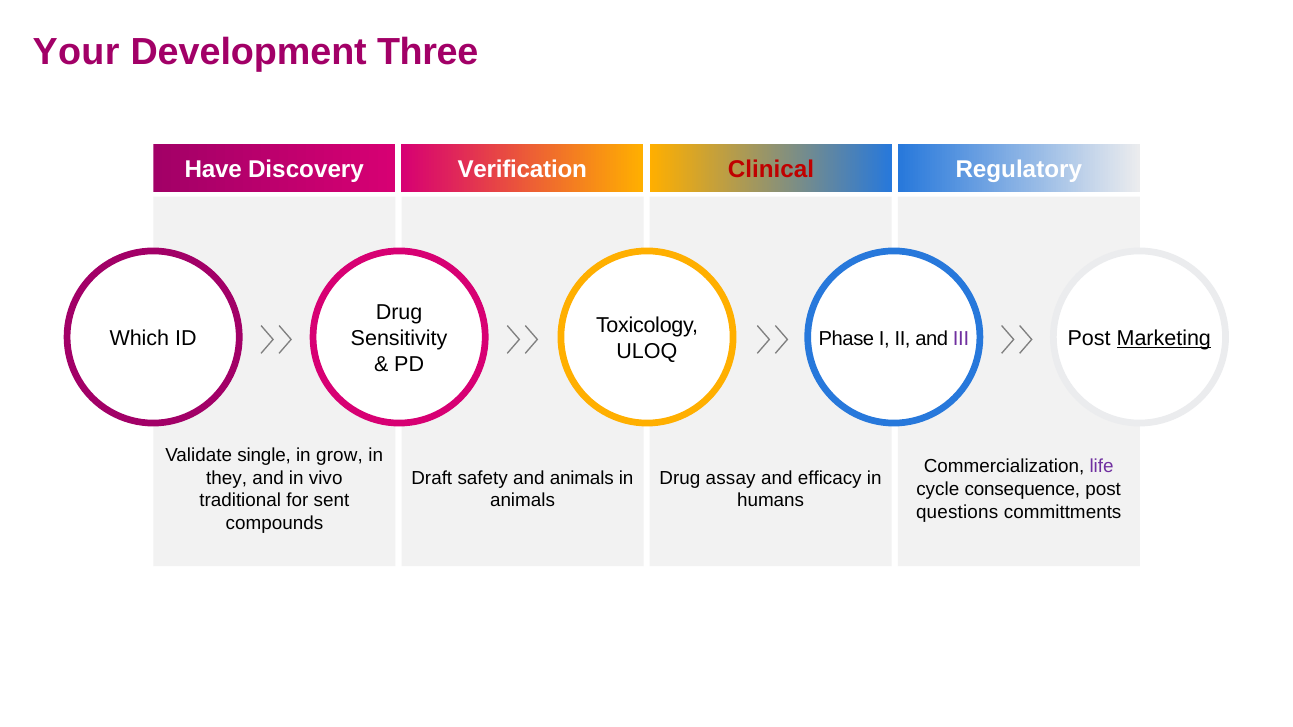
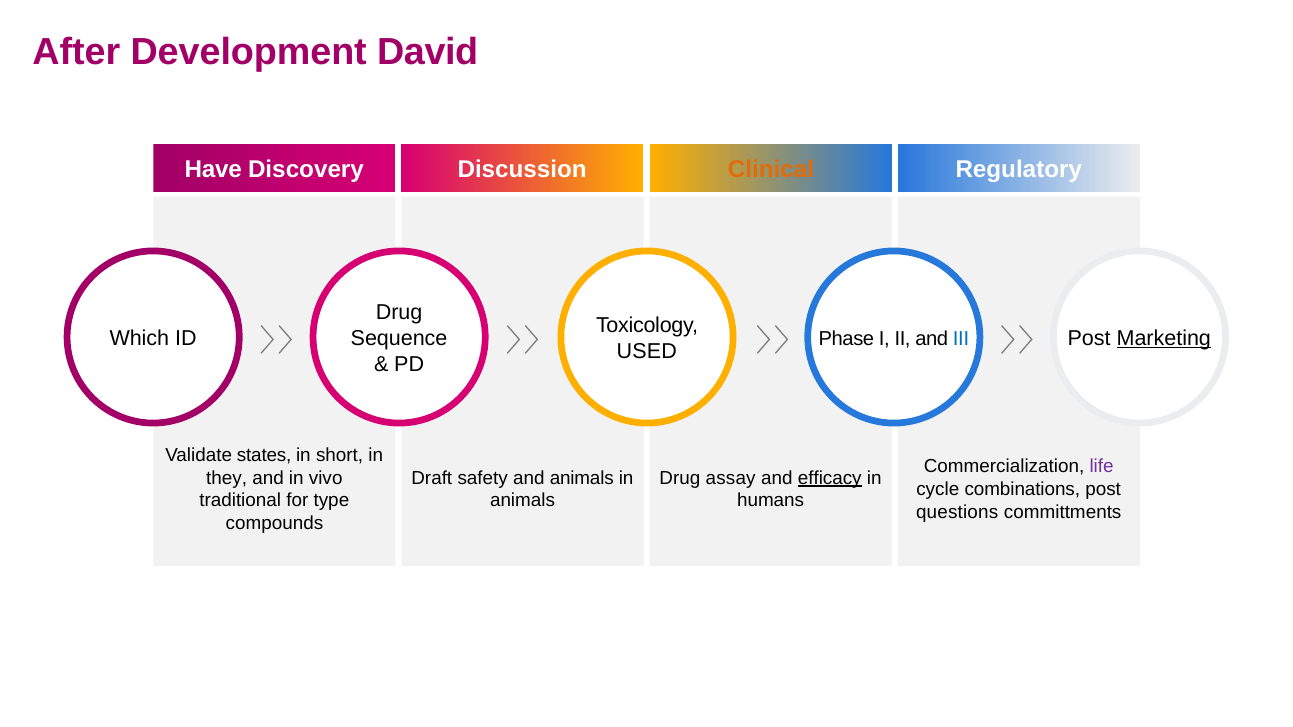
Your: Your -> After
Three: Three -> David
Verification: Verification -> Discussion
Clinical colour: red -> orange
Sensitivity: Sensitivity -> Sequence
III colour: purple -> blue
ULOQ: ULOQ -> USED
single: single -> states
grow: grow -> short
efficacy underline: none -> present
consequence: consequence -> combinations
sent: sent -> type
